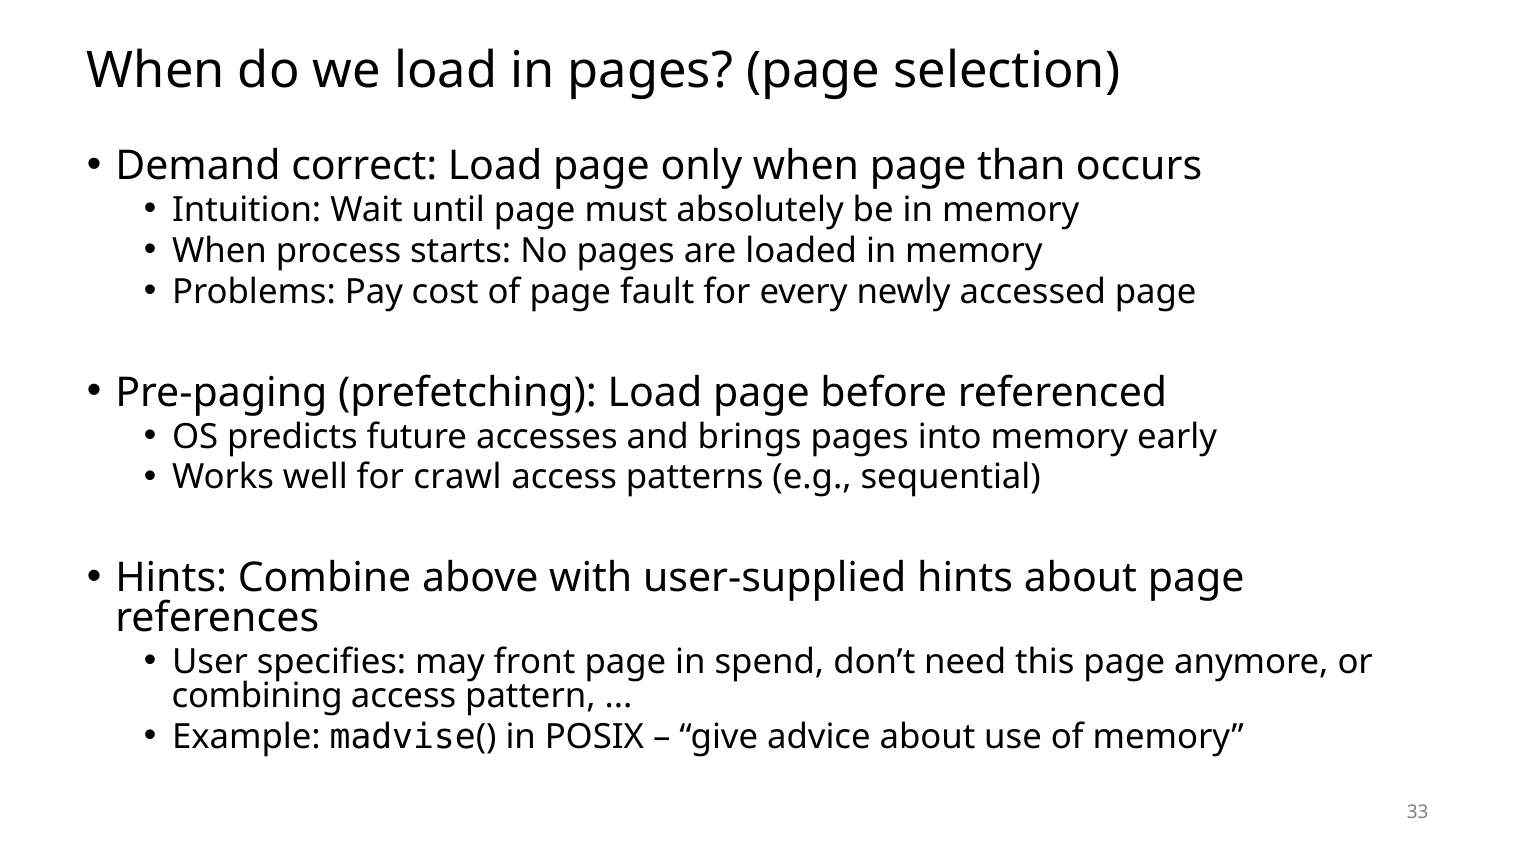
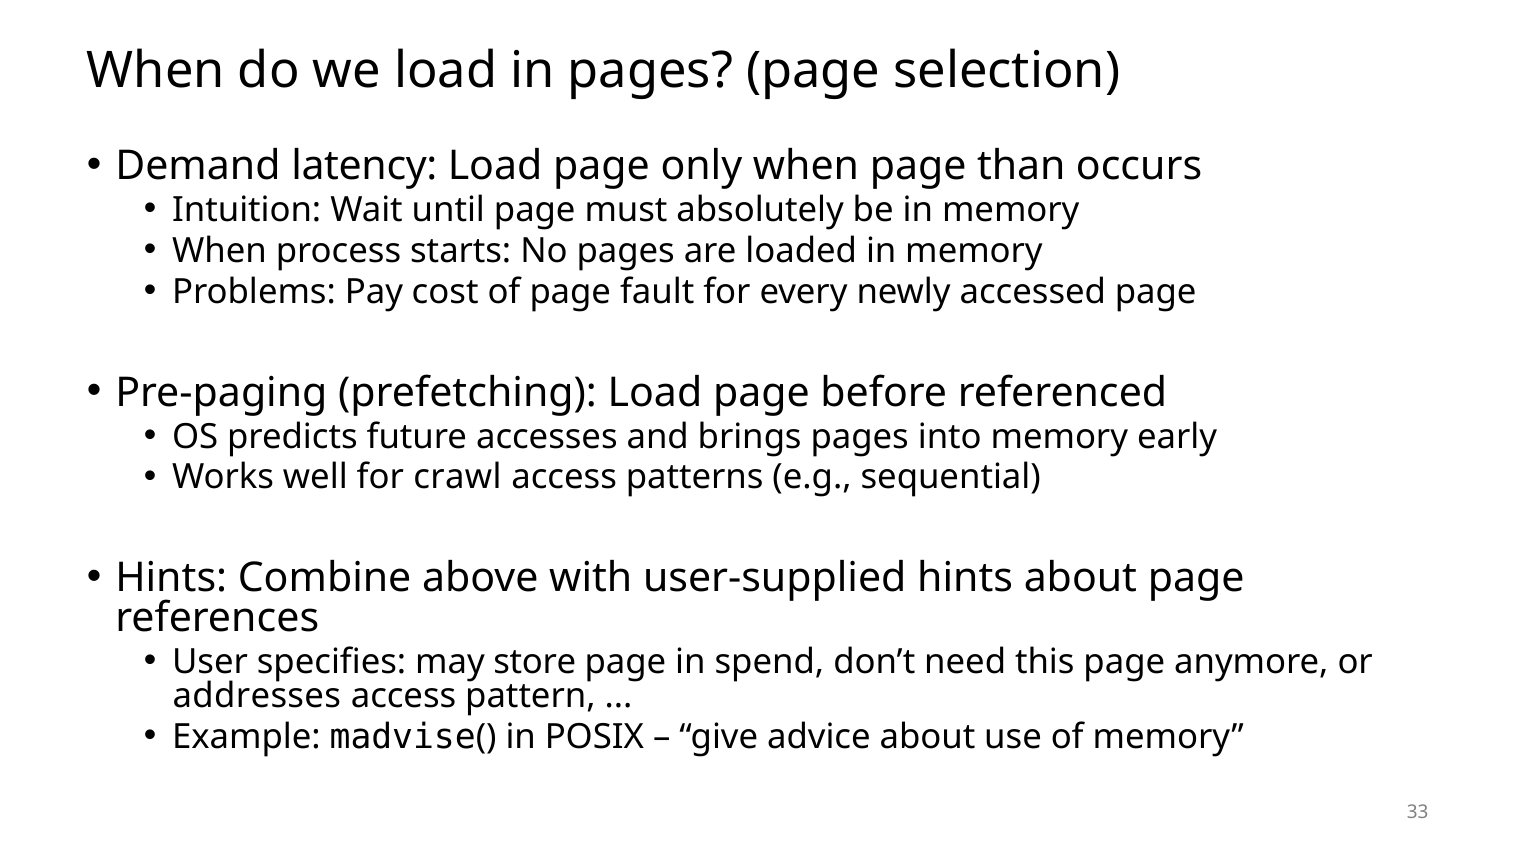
correct: correct -> latency
front: front -> store
combining: combining -> addresses
